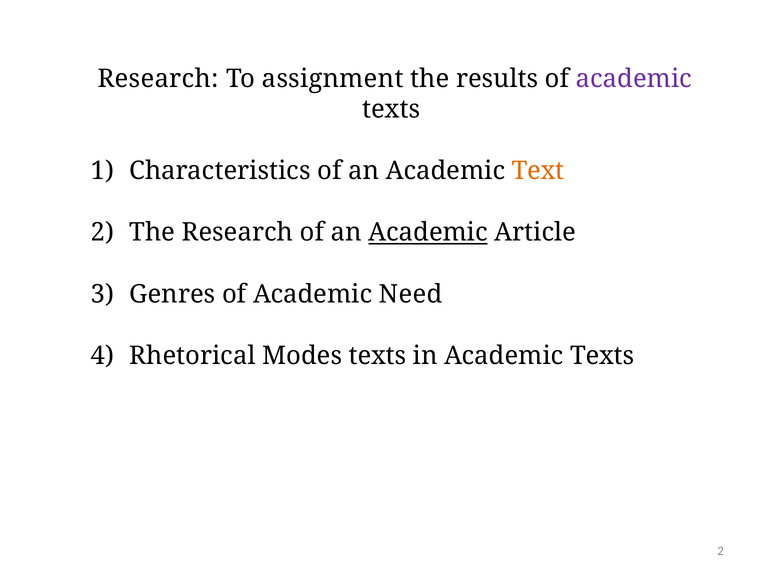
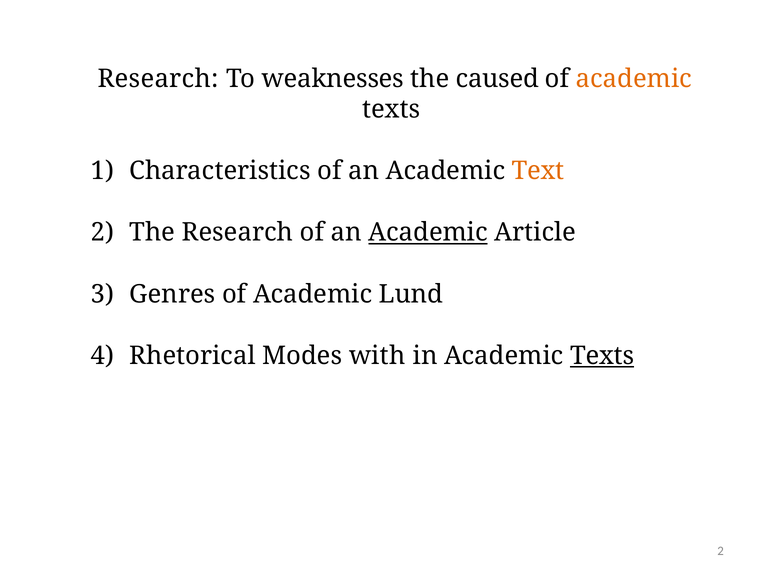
assignment: assignment -> weaknesses
results: results -> caused
academic at (634, 79) colour: purple -> orange
Need: Need -> Lund
Modes texts: texts -> with
Texts at (602, 356) underline: none -> present
